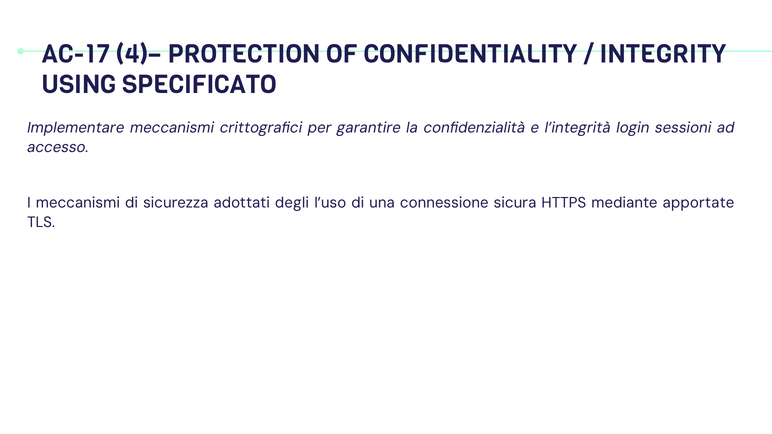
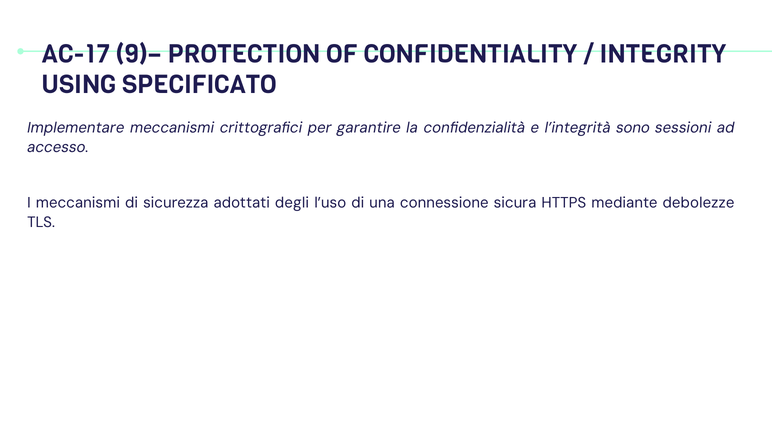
4)–: 4)– -> 9)–
login: login -> sono
apportate: apportate -> debolezze
